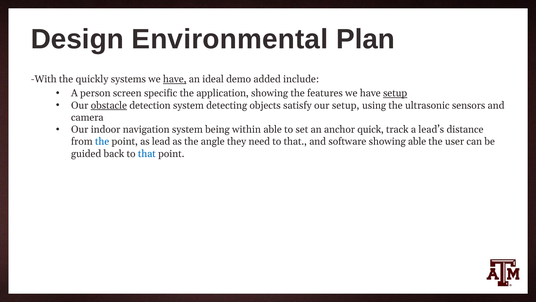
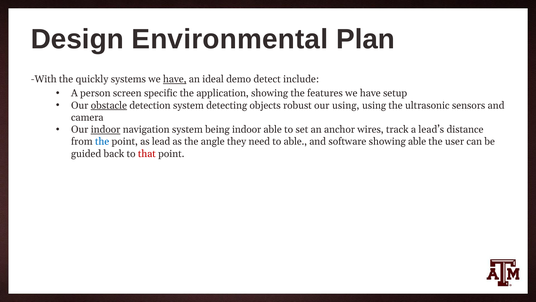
added: added -> detect
setup at (395, 93) underline: present -> none
satisfy: satisfy -> robust
our setup: setup -> using
indoor at (106, 129) underline: none -> present
being within: within -> indoor
quick: quick -> wires
need to that: that -> able
that at (147, 153) colour: blue -> red
